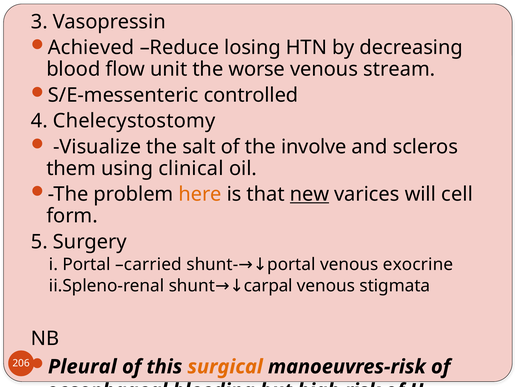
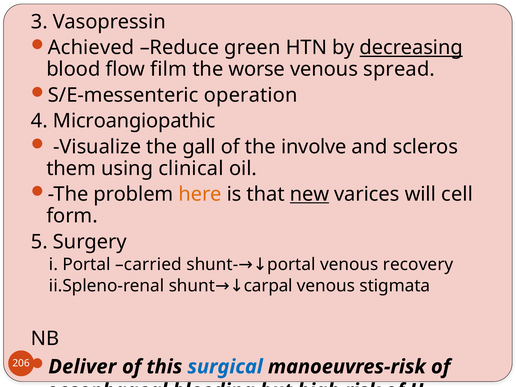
losing: losing -> green
decreasing underline: none -> present
unit: unit -> film
stream: stream -> spread
controlled: controlled -> operation
Chelecystostomy: Chelecystostomy -> Microangiopathic
salt: salt -> gall
exocrine: exocrine -> recovery
Pleural: Pleural -> Deliver
surgical colour: orange -> blue
